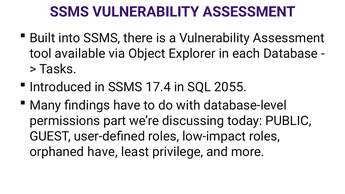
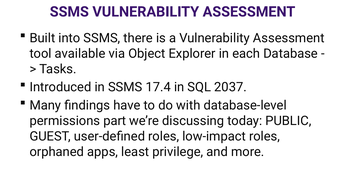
2055: 2055 -> 2037
orphaned have: have -> apps
